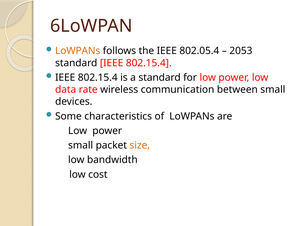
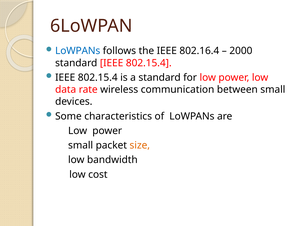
LoWPANs at (78, 51) colour: orange -> blue
802.05.4: 802.05.4 -> 802.16.4
2053: 2053 -> 2000
